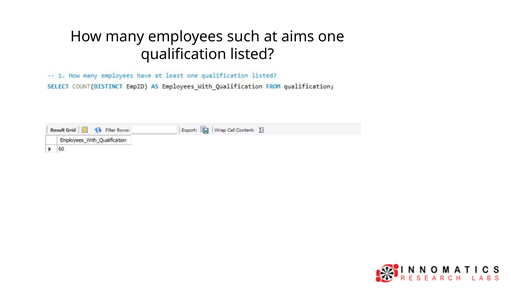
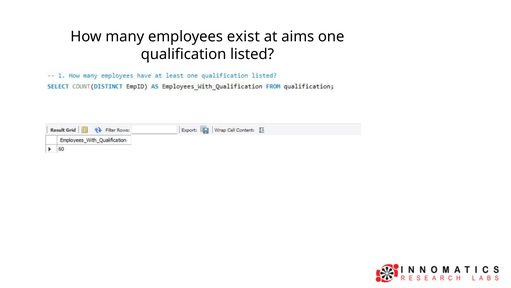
such: such -> exist
